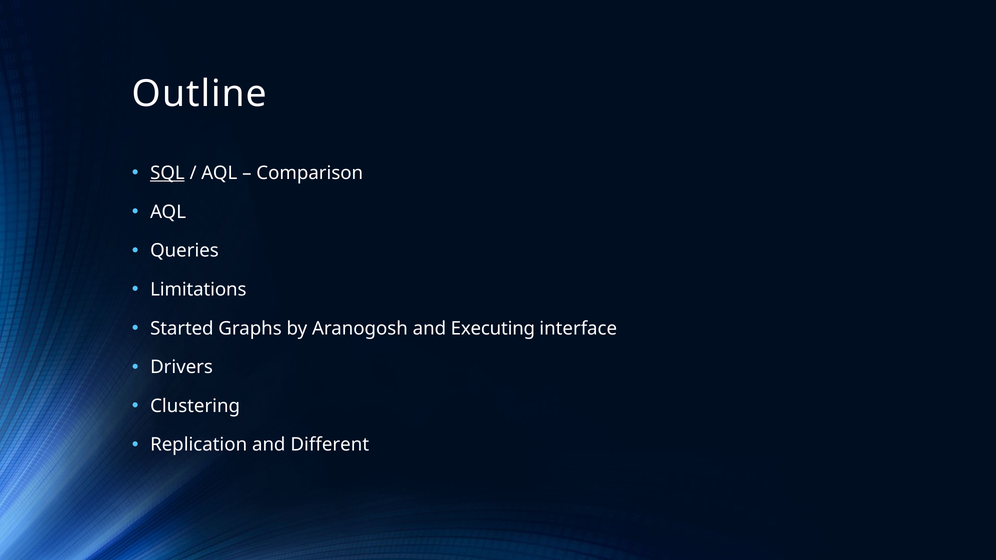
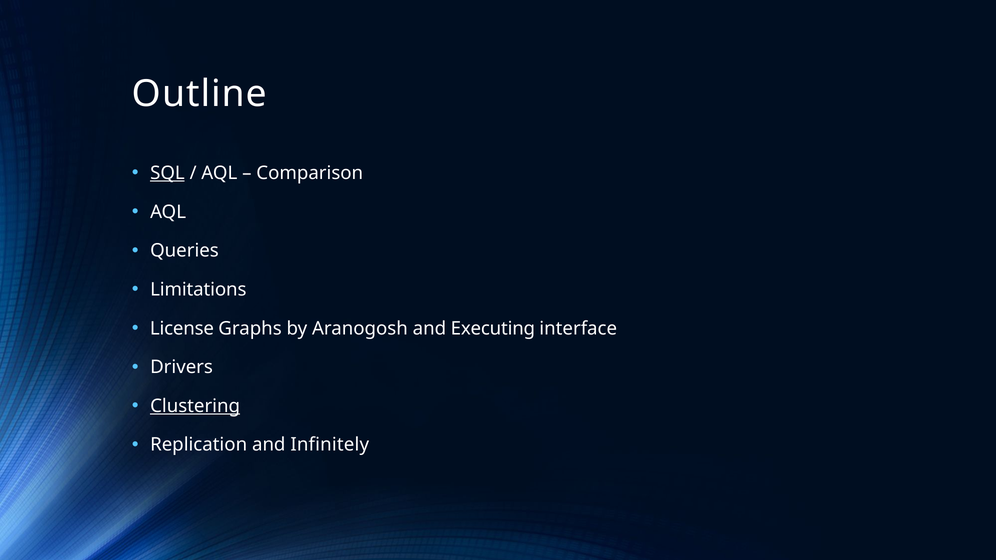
Started: Started -> License
Clustering underline: none -> present
Different: Different -> Infinitely
